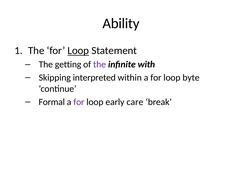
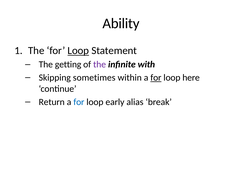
interpreted: interpreted -> sometimes
for at (156, 78) underline: none -> present
byte: byte -> here
Formal: Formal -> Return
for at (79, 102) colour: purple -> blue
care: care -> alias
